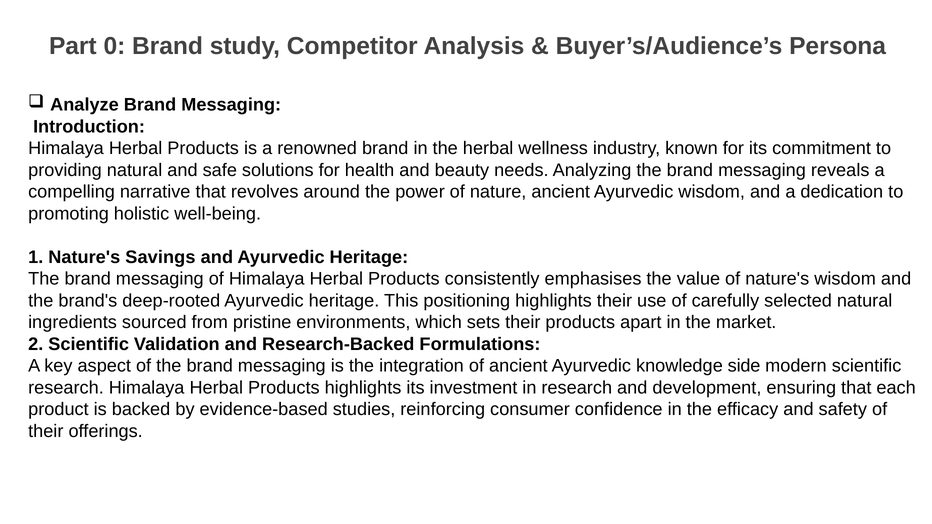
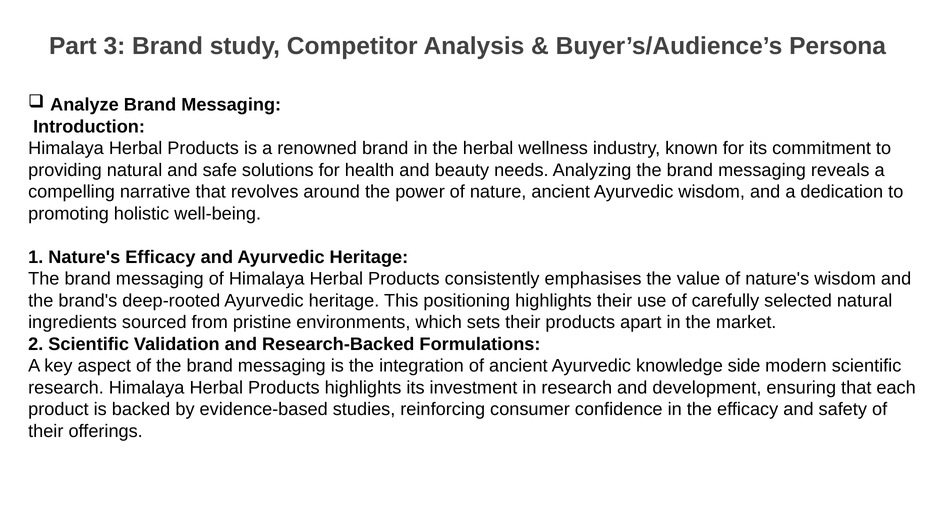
0: 0 -> 3
Nature's Savings: Savings -> Efficacy
